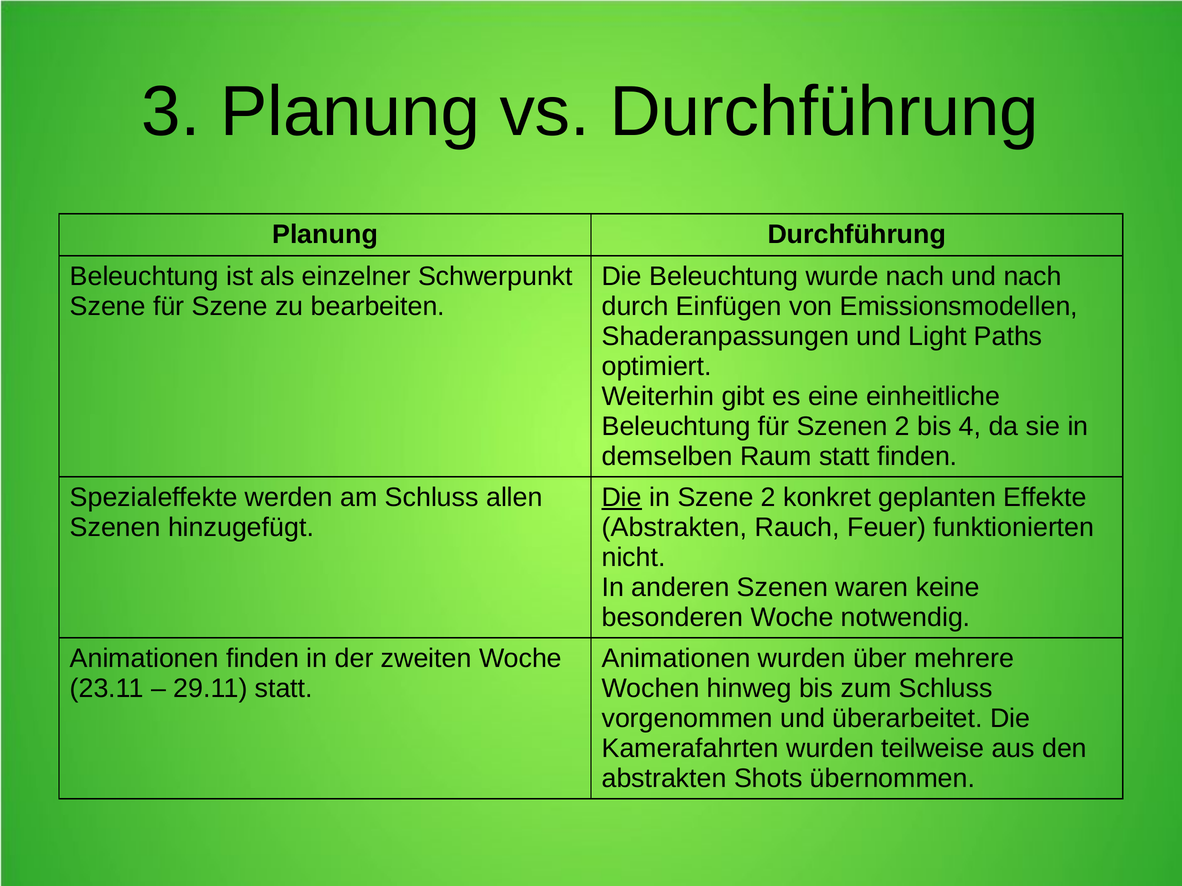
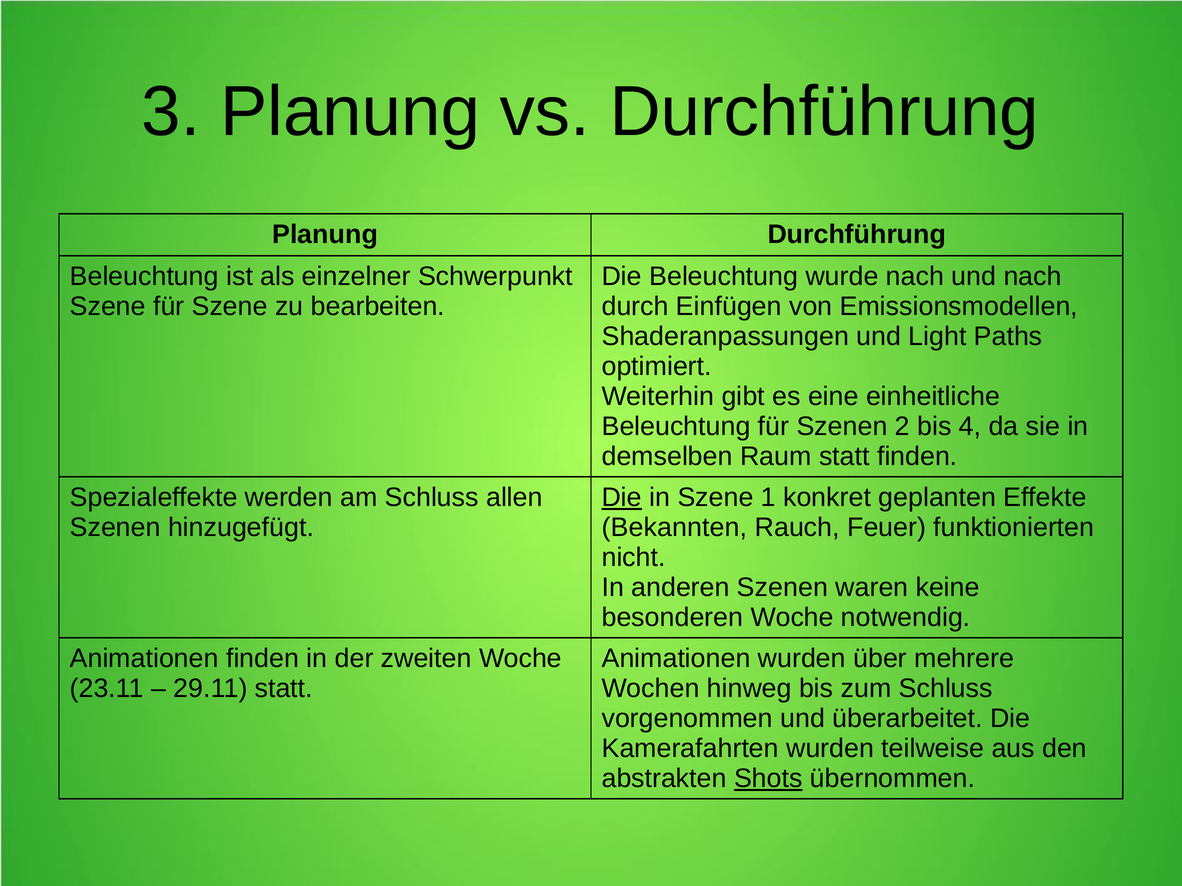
Szene 2: 2 -> 1
Abstrakten at (675, 528): Abstrakten -> Bekannten
Shots underline: none -> present
